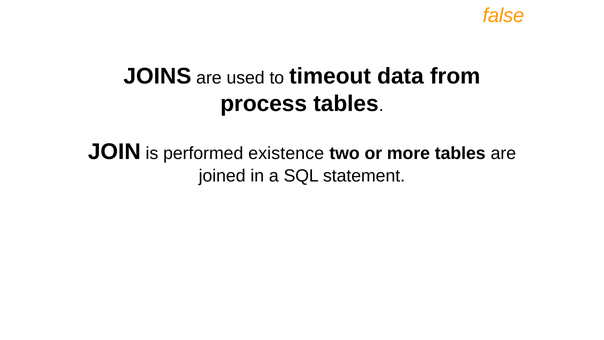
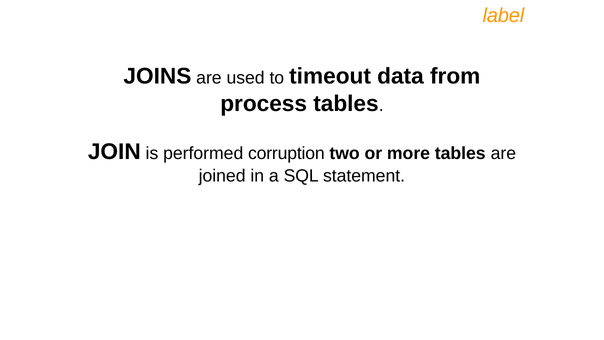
false: false -> label
existence: existence -> corruption
